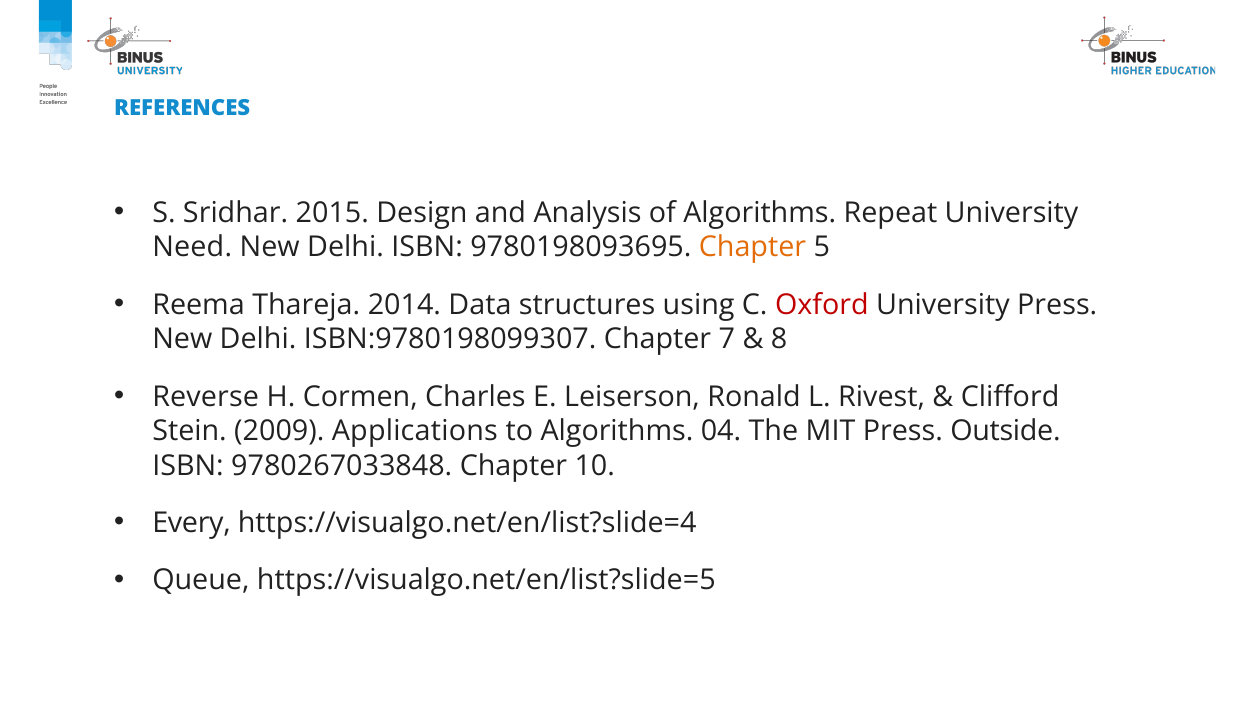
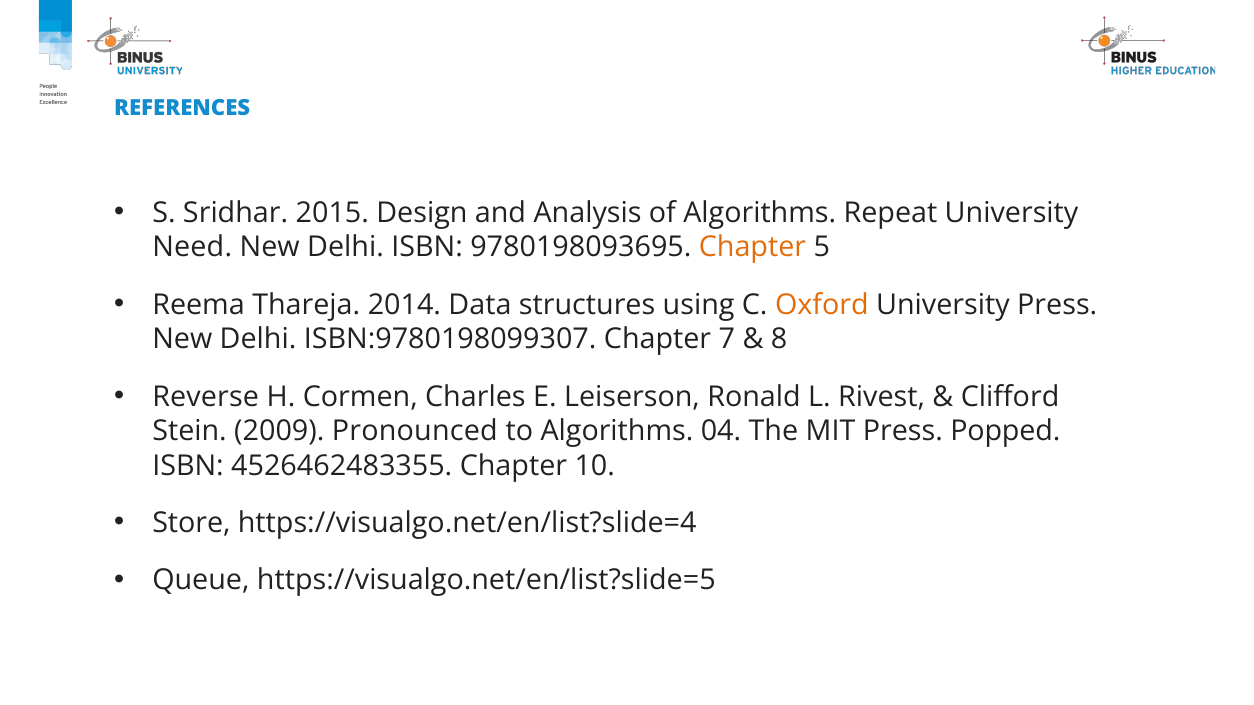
Oxford colour: red -> orange
Applications: Applications -> Pronounced
Outside: Outside -> Popped
9780267033848: 9780267033848 -> 4526462483355
Every: Every -> Store
